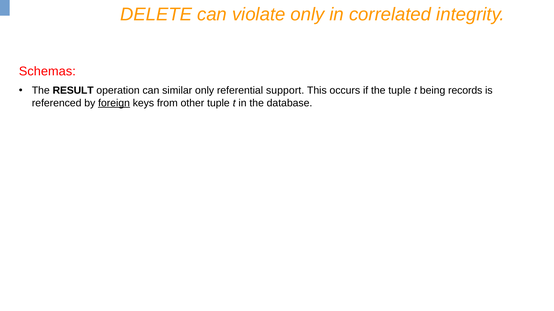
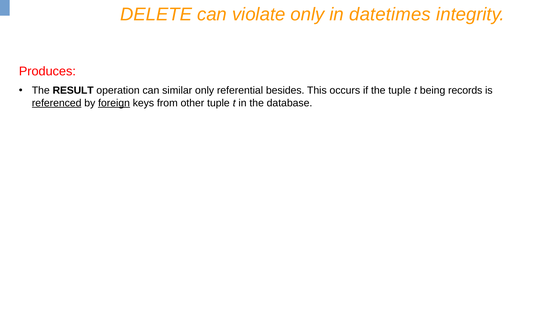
correlated: correlated -> datetimes
Schemas: Schemas -> Produces
support: support -> besides
referenced underline: none -> present
